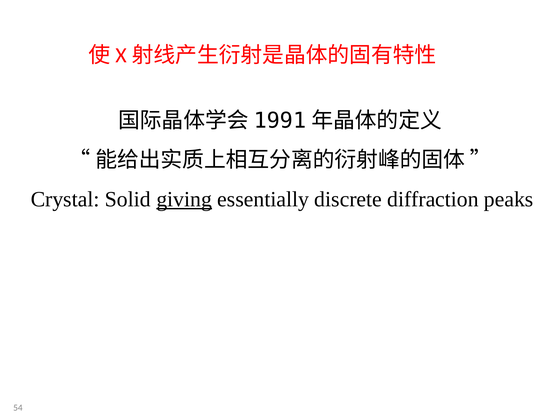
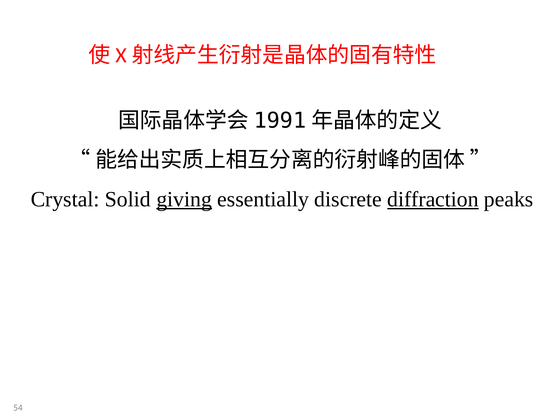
diffraction underline: none -> present
